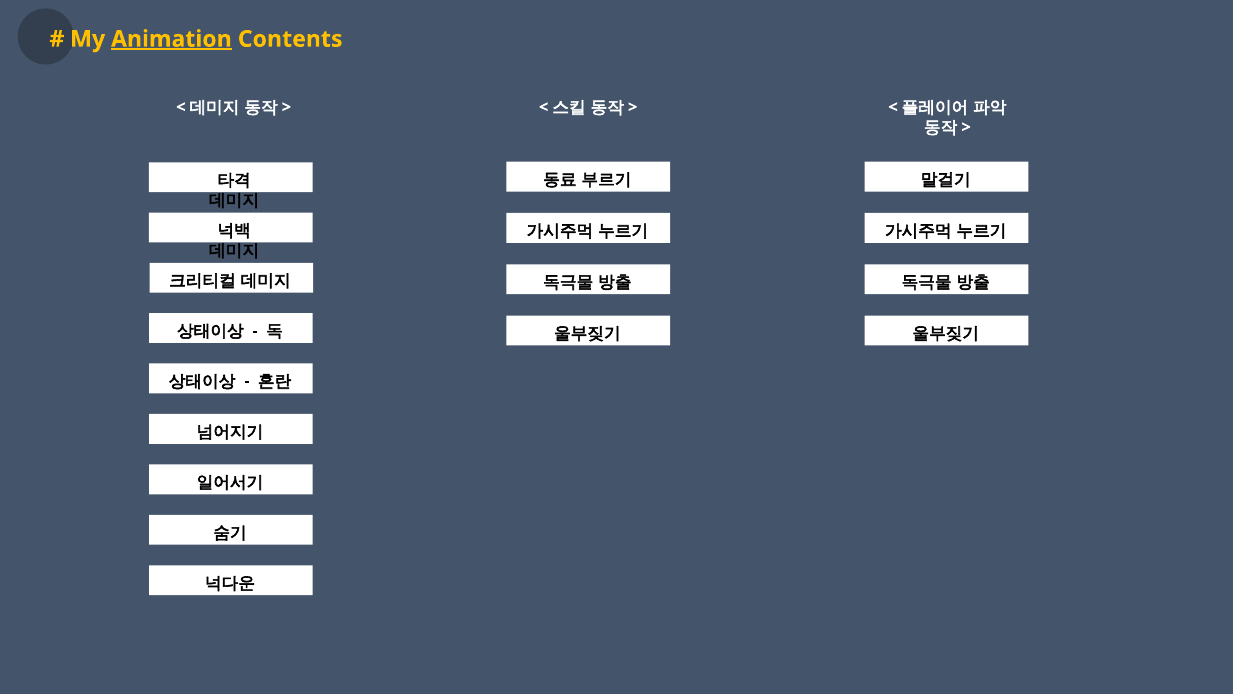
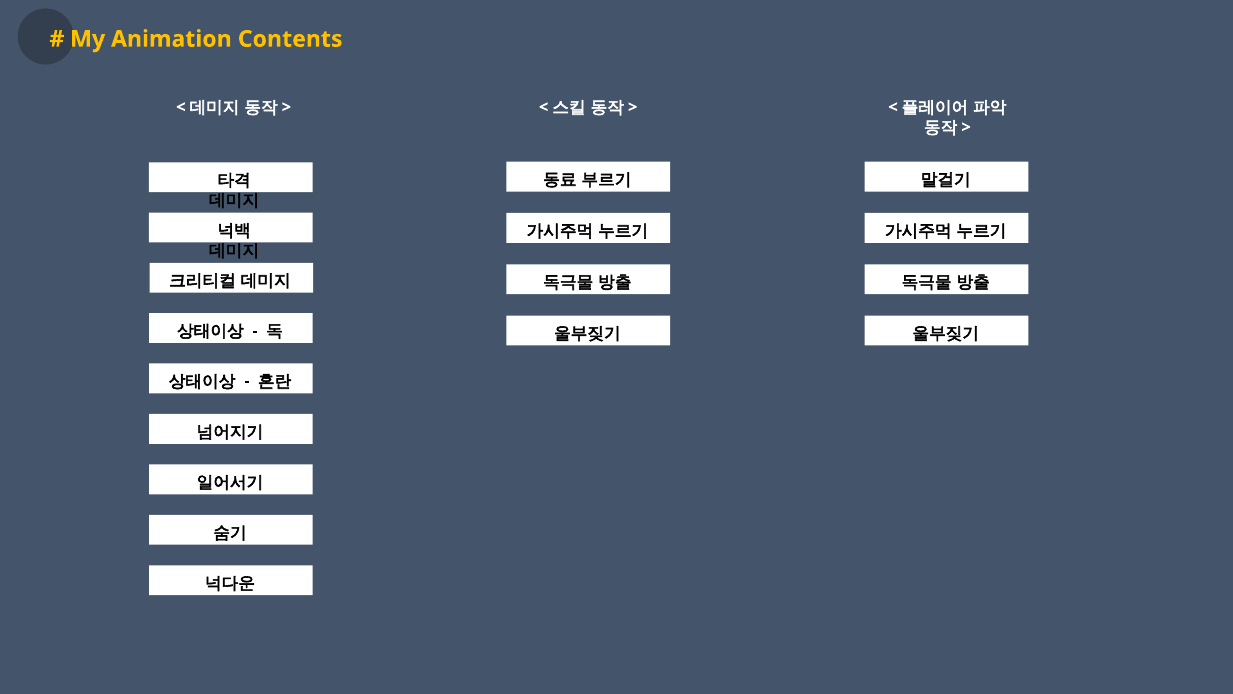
Animation underline: present -> none
